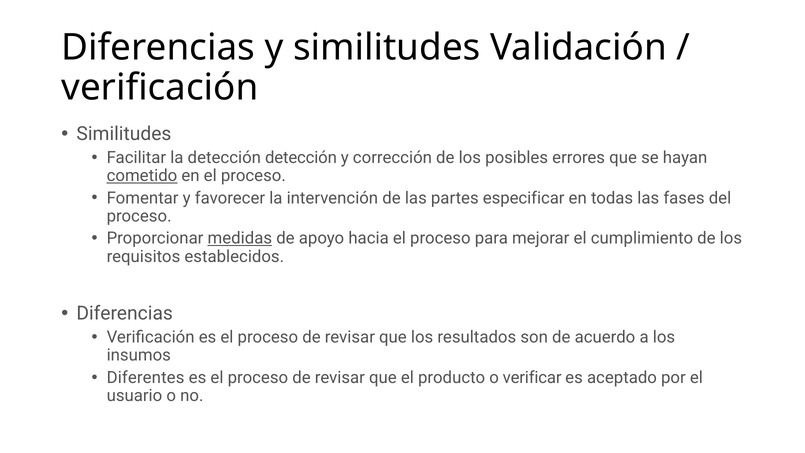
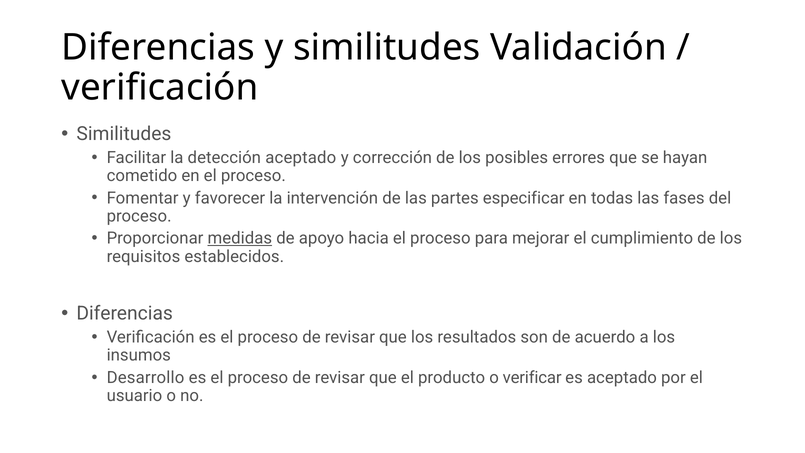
detección detección: detección -> aceptado
cometido underline: present -> none
Diferentes: Diferentes -> Desarrollo
